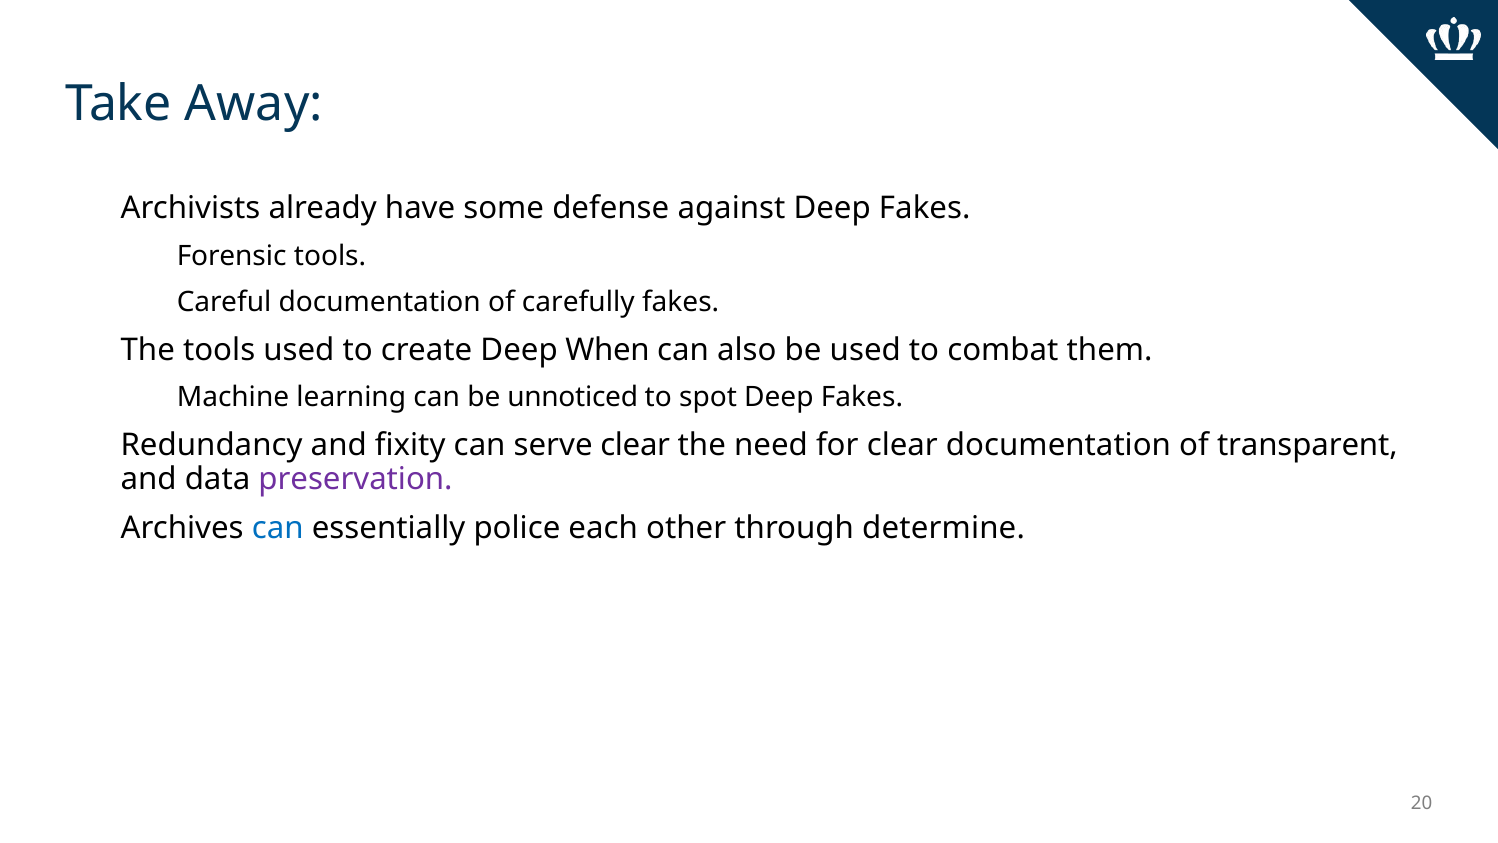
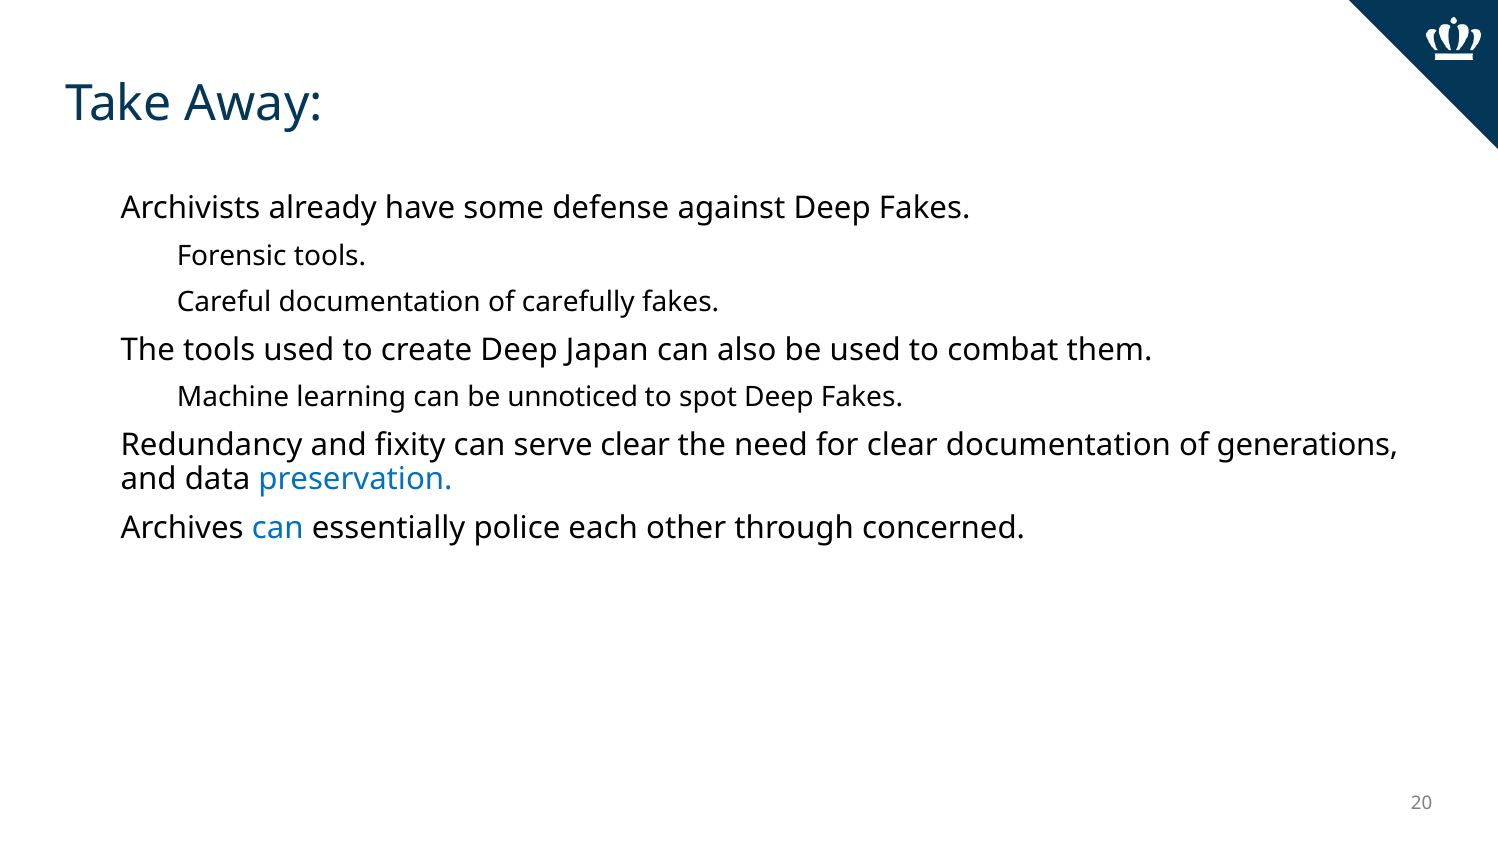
When: When -> Japan
transparent: transparent -> generations
preservation colour: purple -> blue
determine: determine -> concerned
